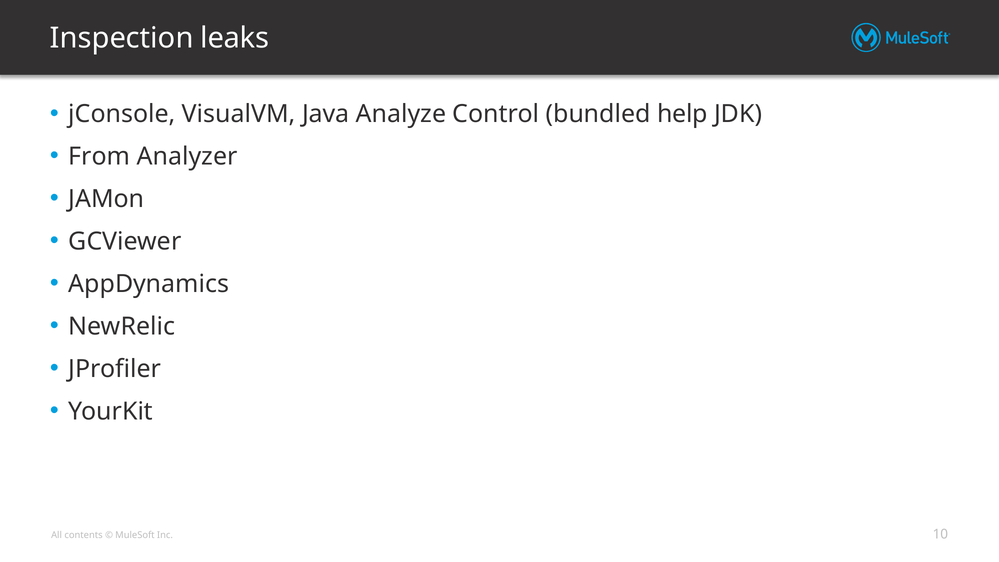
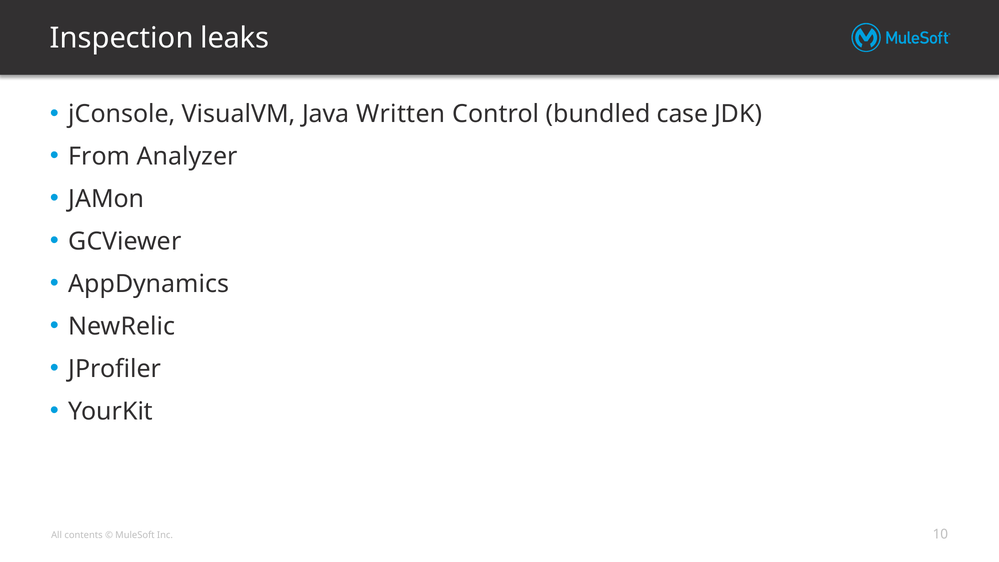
Analyze: Analyze -> Written
help: help -> case
